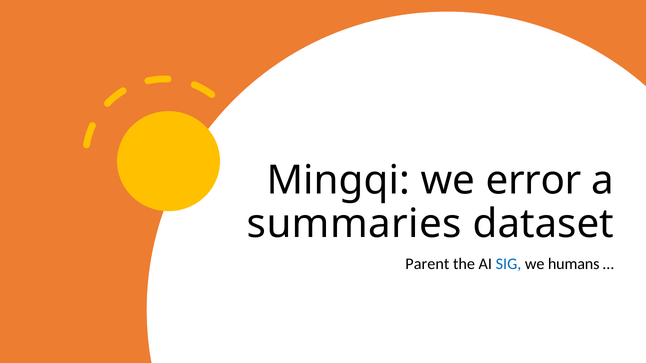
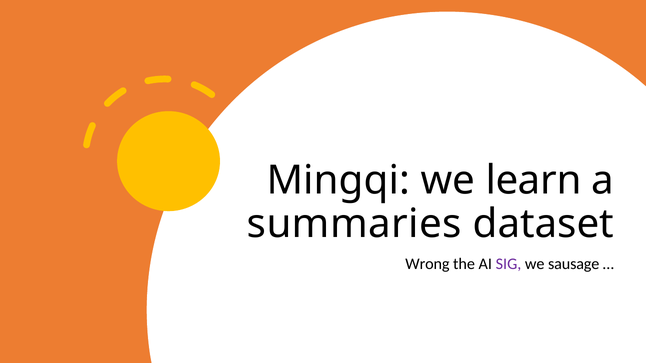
error: error -> learn
Parent: Parent -> Wrong
SIG colour: blue -> purple
humans: humans -> sausage
